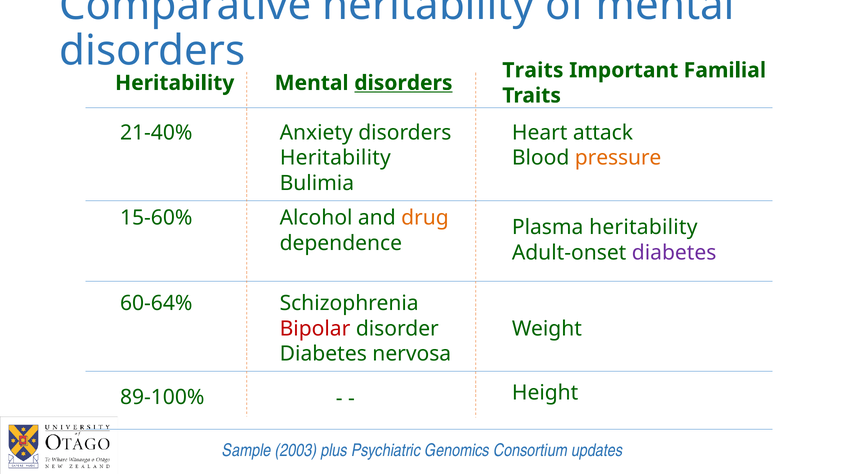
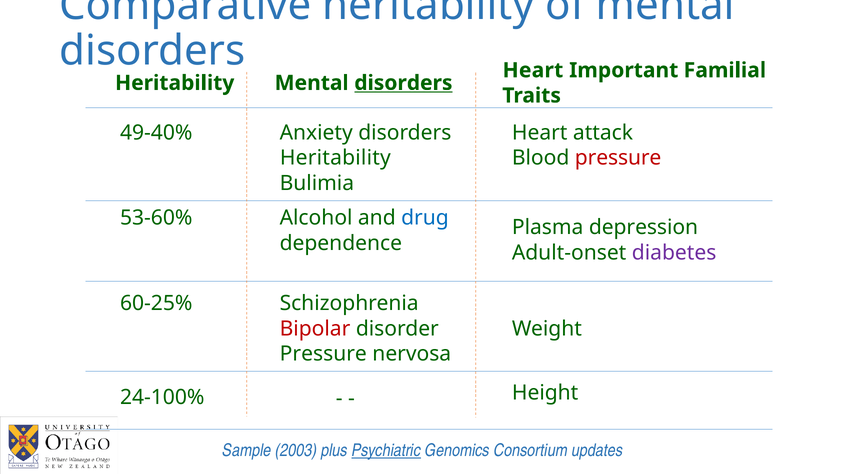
Traits at (533, 70): Traits -> Heart
21-40%: 21-40% -> 49-40%
pressure at (618, 158) colour: orange -> red
15-60%: 15-60% -> 53-60%
drug colour: orange -> blue
Plasma heritability: heritability -> depression
60-64%: 60-64% -> 60-25%
Diabetes at (323, 354): Diabetes -> Pressure
89-100%: 89-100% -> 24-100%
Psychiatric underline: none -> present
